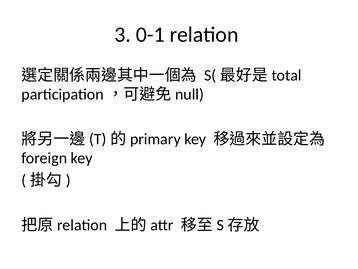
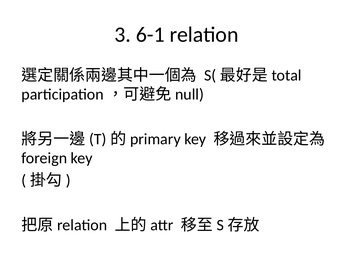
0-1: 0-1 -> 6-1
